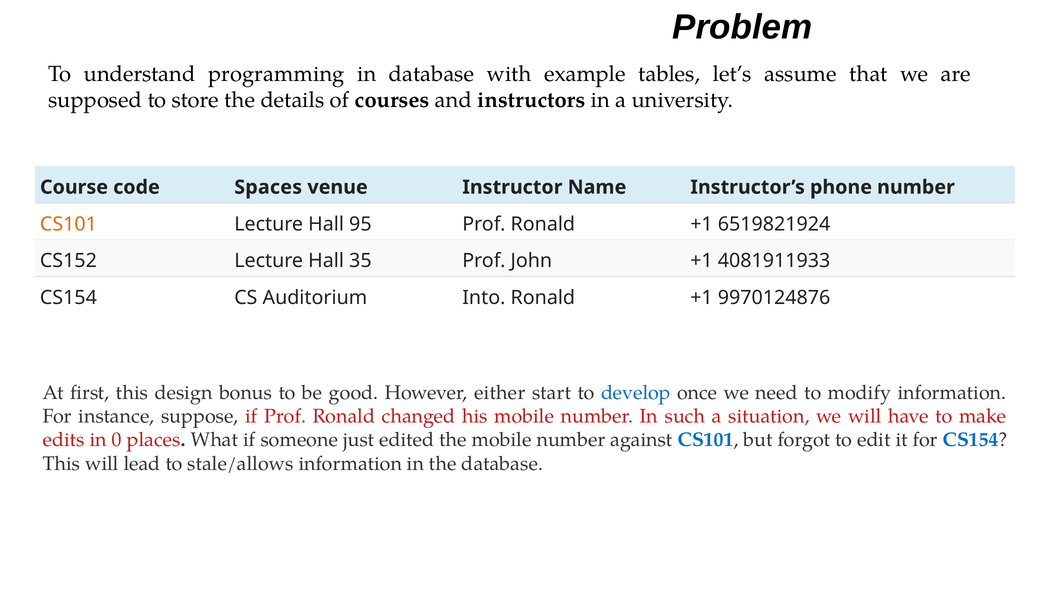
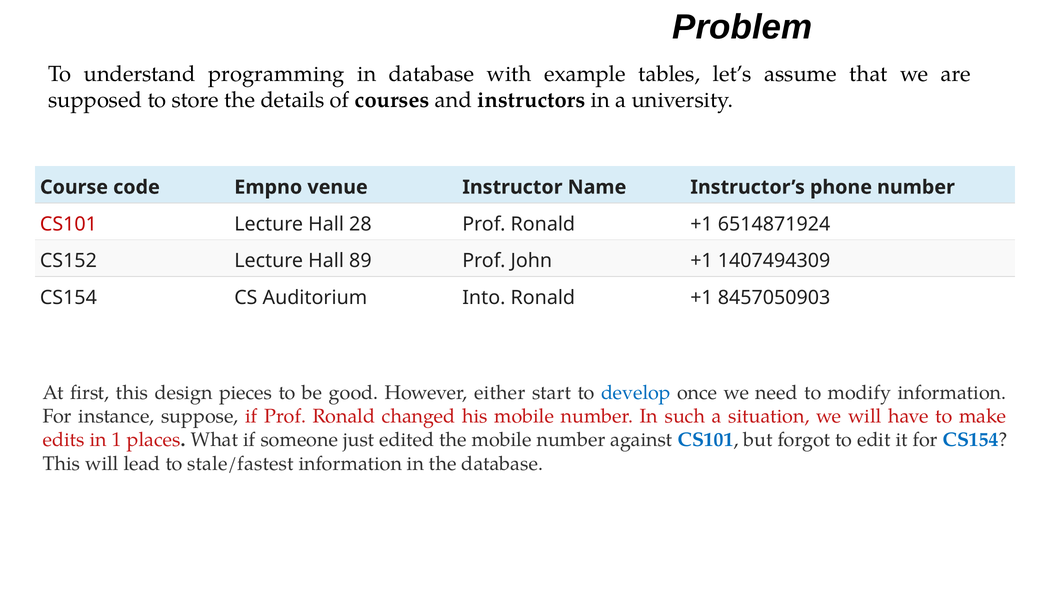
Spaces: Spaces -> Empno
CS101 at (68, 224) colour: orange -> red
95: 95 -> 28
6519821924: 6519821924 -> 6514871924
35: 35 -> 89
4081911933: 4081911933 -> 1407494309
9970124876: 9970124876 -> 8457050903
bonus: bonus -> pieces
0: 0 -> 1
stale/allows: stale/allows -> stale/fastest
